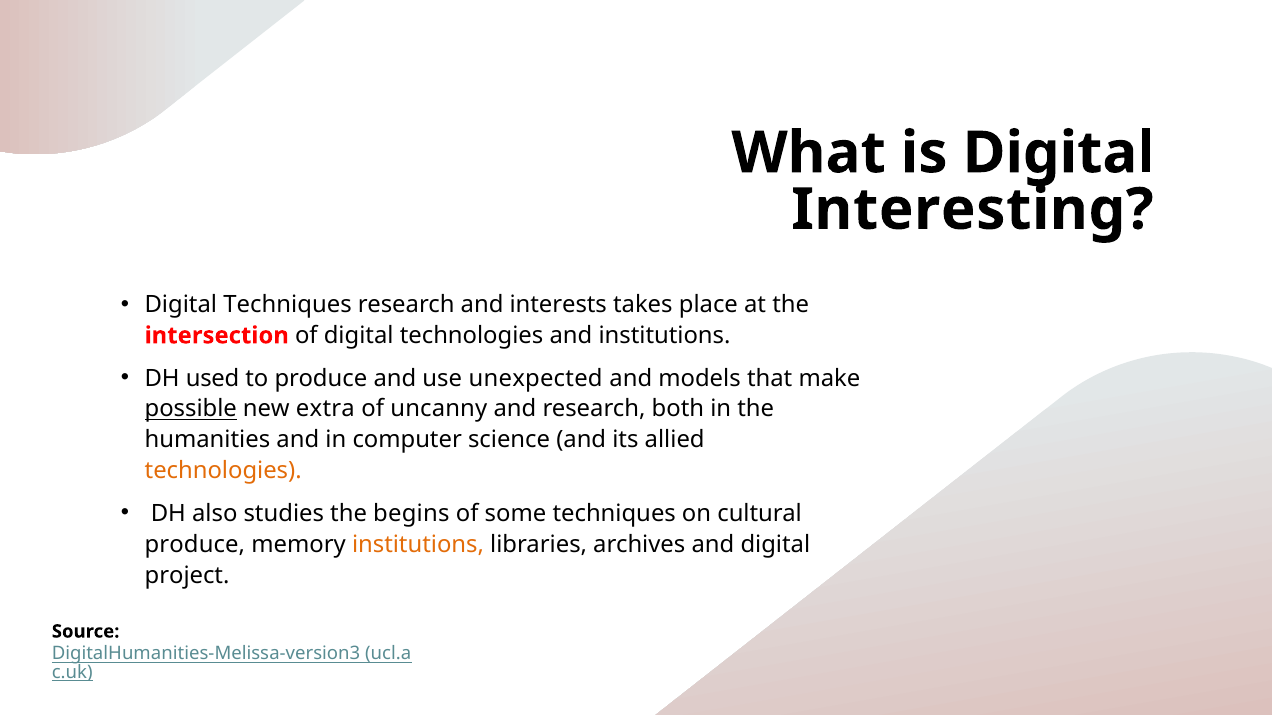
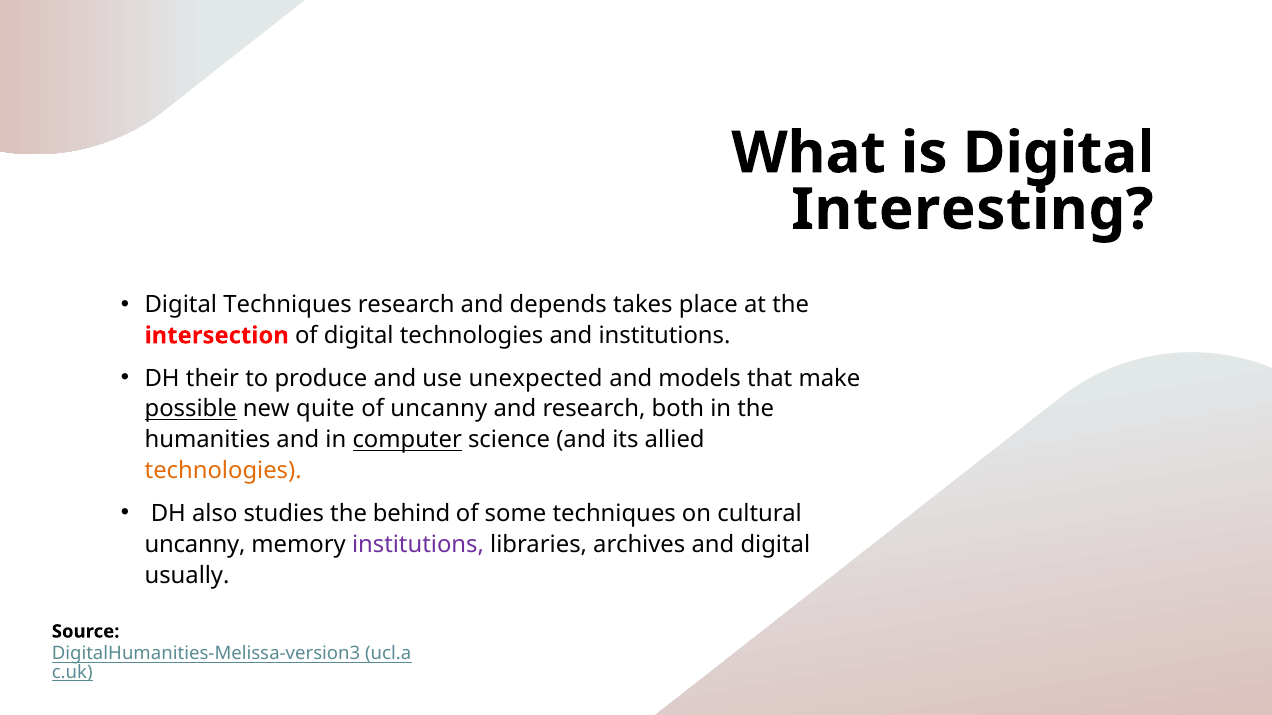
interests: interests -> depends
used: used -> their
extra: extra -> quite
computer underline: none -> present
begins: begins -> behind
produce at (195, 545): produce -> uncanny
institutions at (418, 545) colour: orange -> purple
project: project -> usually
